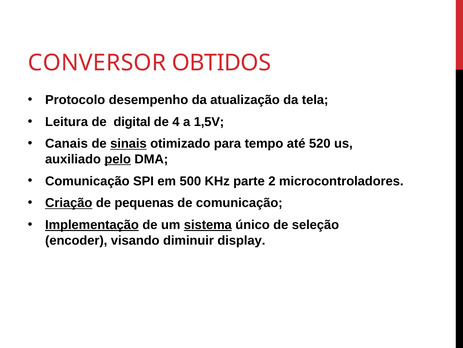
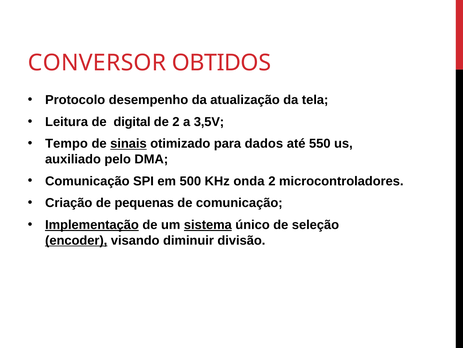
de 4: 4 -> 2
1,5V: 1,5V -> 3,5V
Canais: Canais -> Tempo
tempo: tempo -> dados
520: 520 -> 550
pelo underline: present -> none
parte: parte -> onda
Criação underline: present -> none
encoder underline: none -> present
display: display -> divisão
